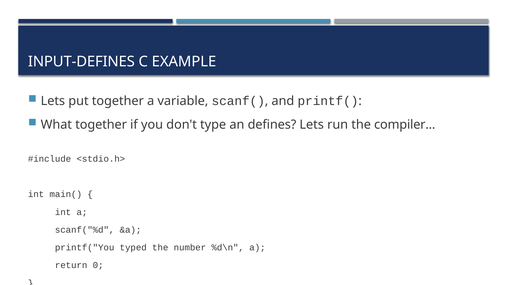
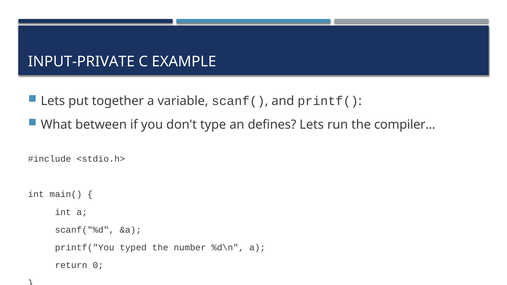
INPUT-DEFINES: INPUT-DEFINES -> INPUT-PRIVATE
What together: together -> between
